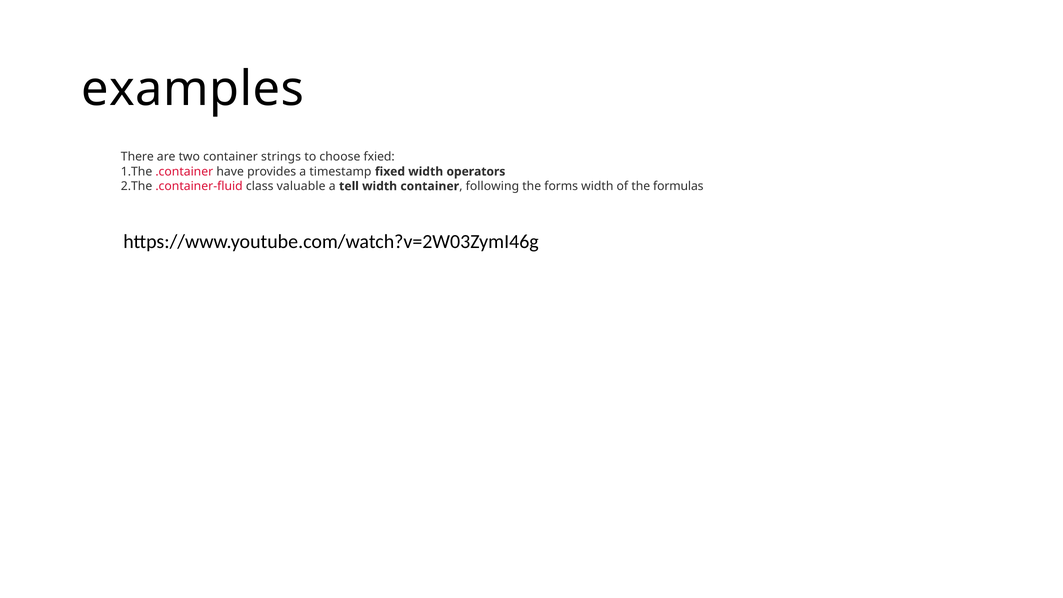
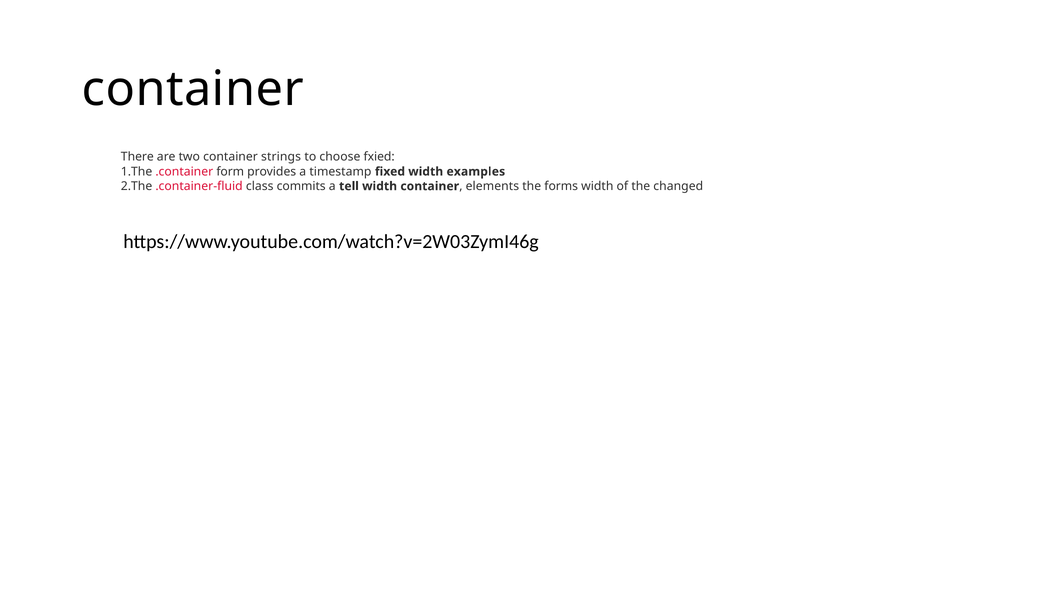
examples at (193, 89): examples -> container
have: have -> form
operators: operators -> examples
valuable: valuable -> commits
following: following -> elements
formulas: formulas -> changed
